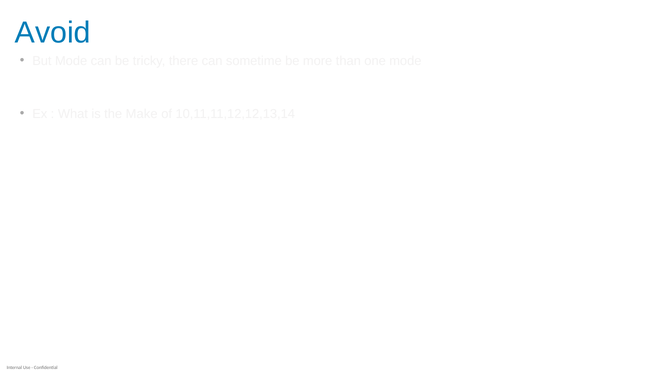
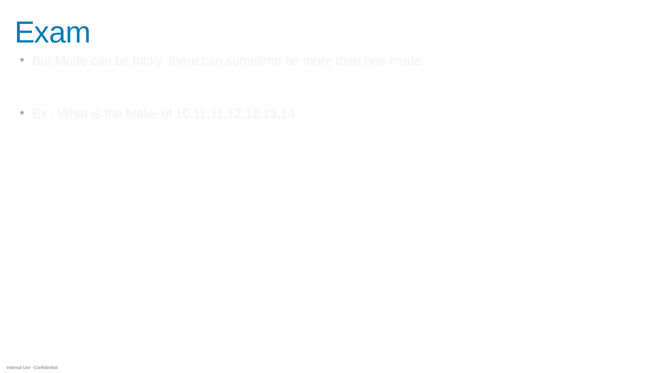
Avoid: Avoid -> Exam
